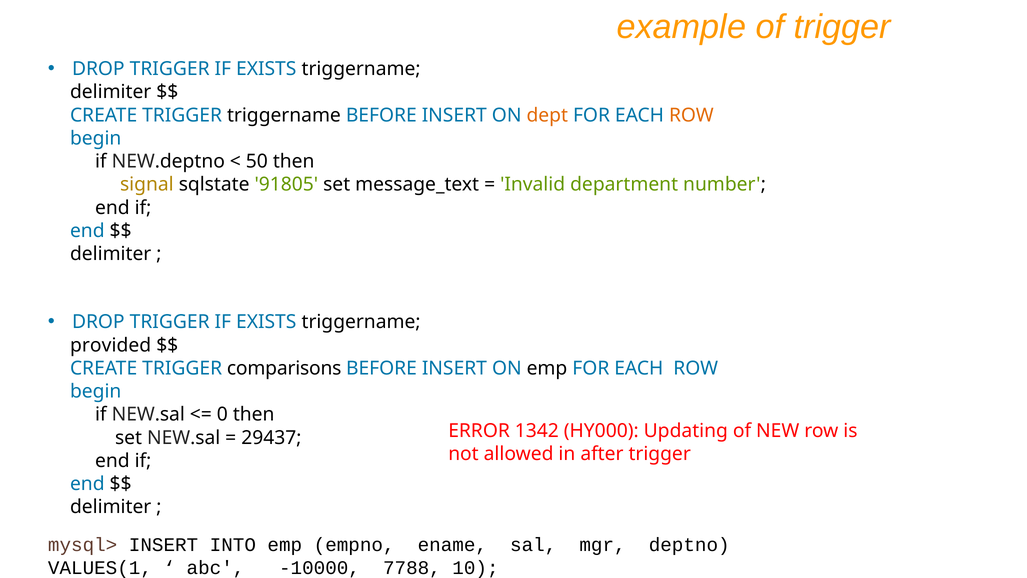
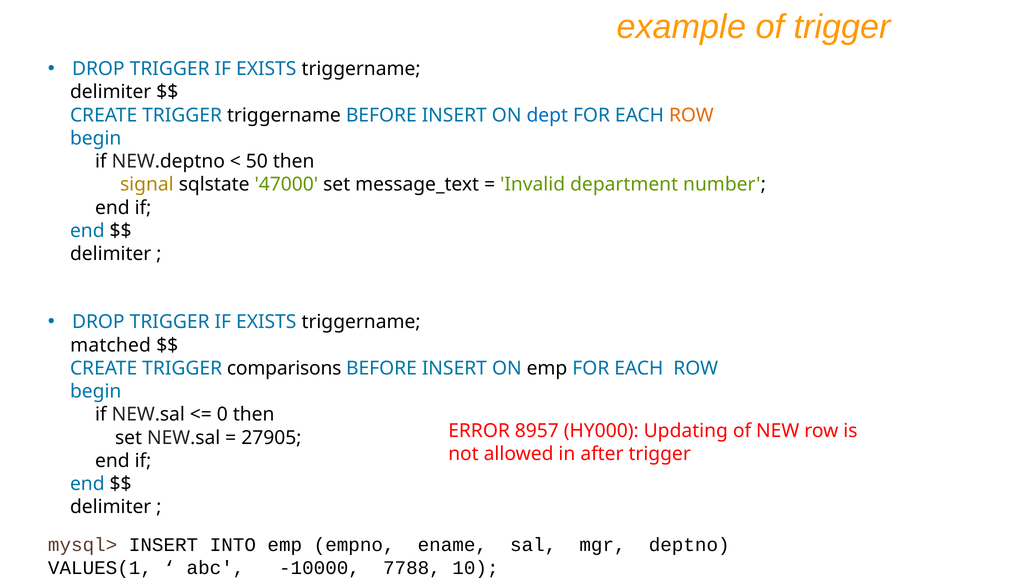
dept colour: orange -> blue
91805: 91805 -> 47000
provided: provided -> matched
1342: 1342 -> 8957
29437: 29437 -> 27905
